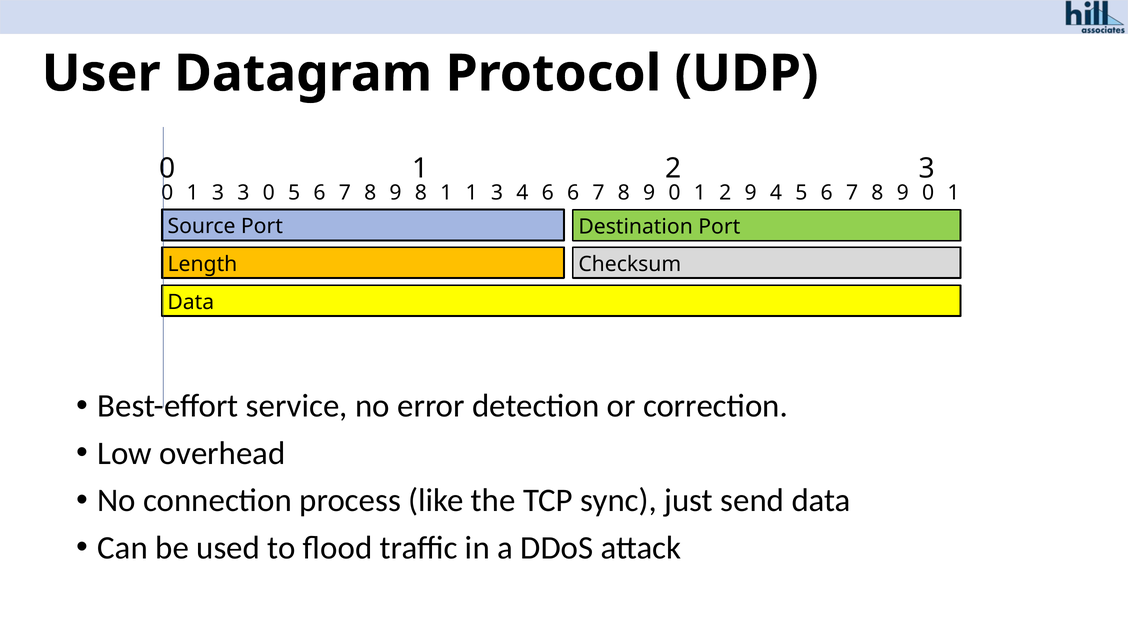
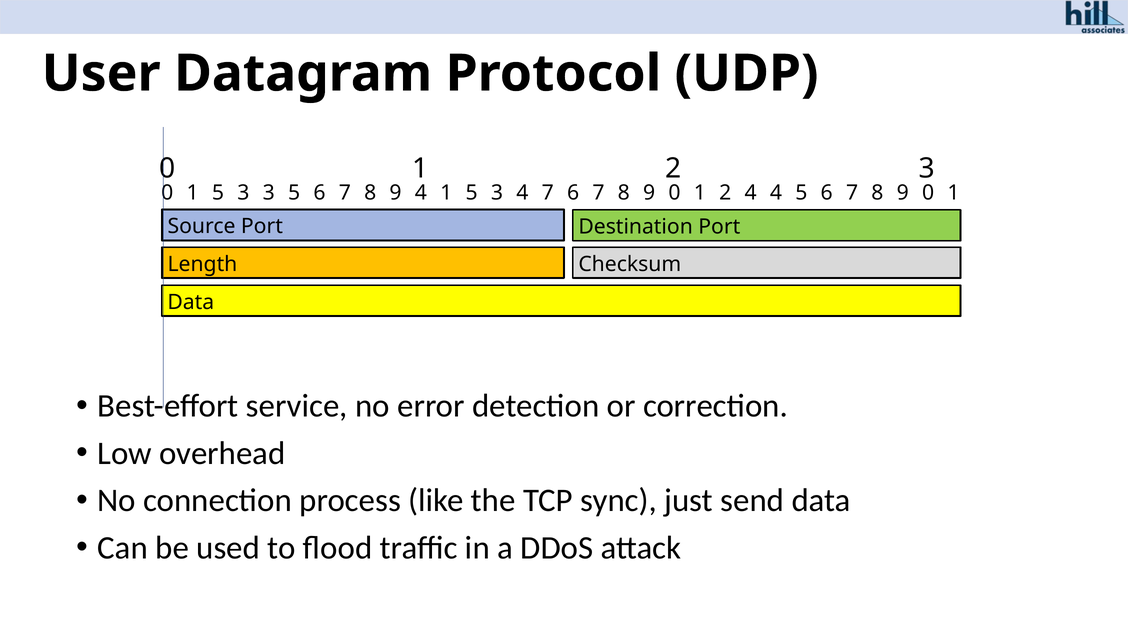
0 1 3: 3 -> 5
3 0: 0 -> 3
9 8: 8 -> 4
1 at (472, 193): 1 -> 5
4 6: 6 -> 7
2 9: 9 -> 4
